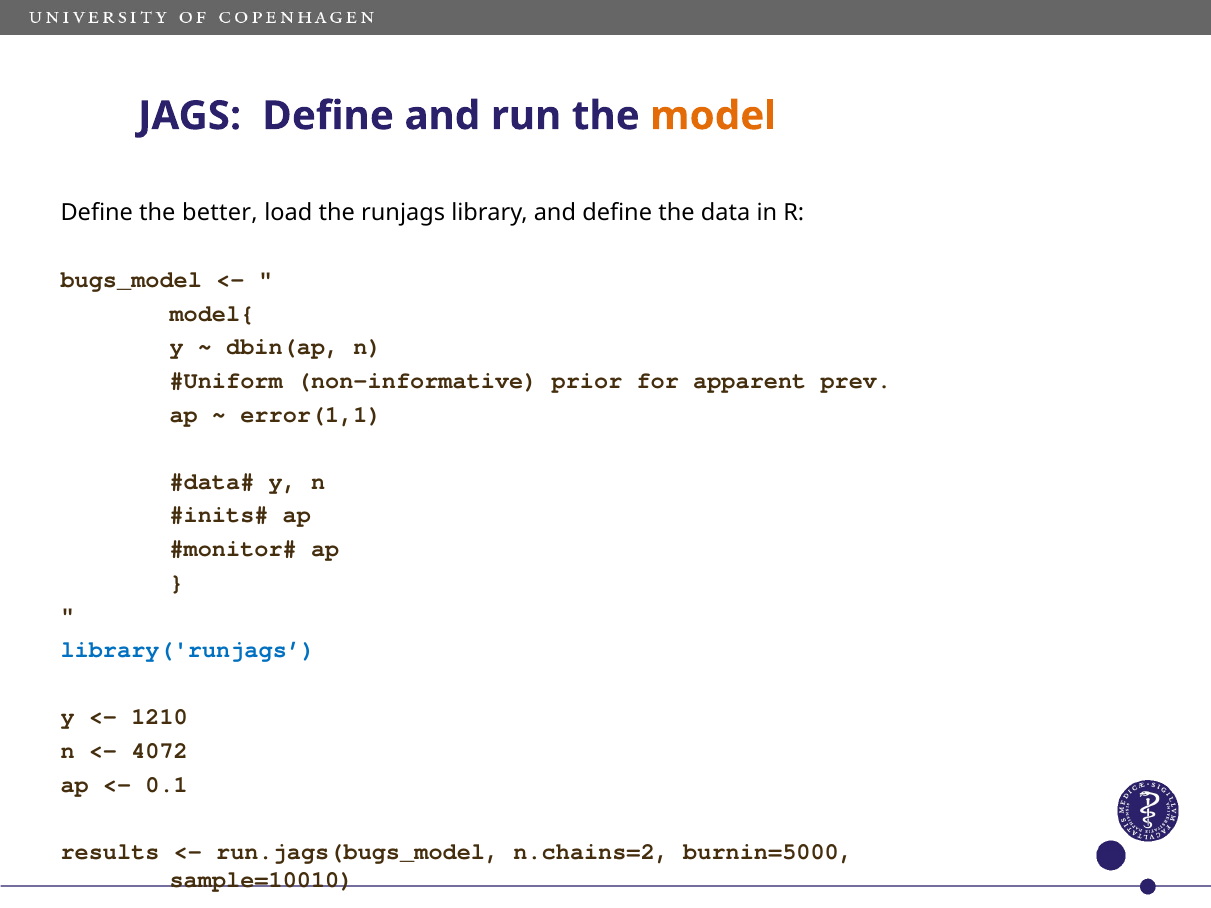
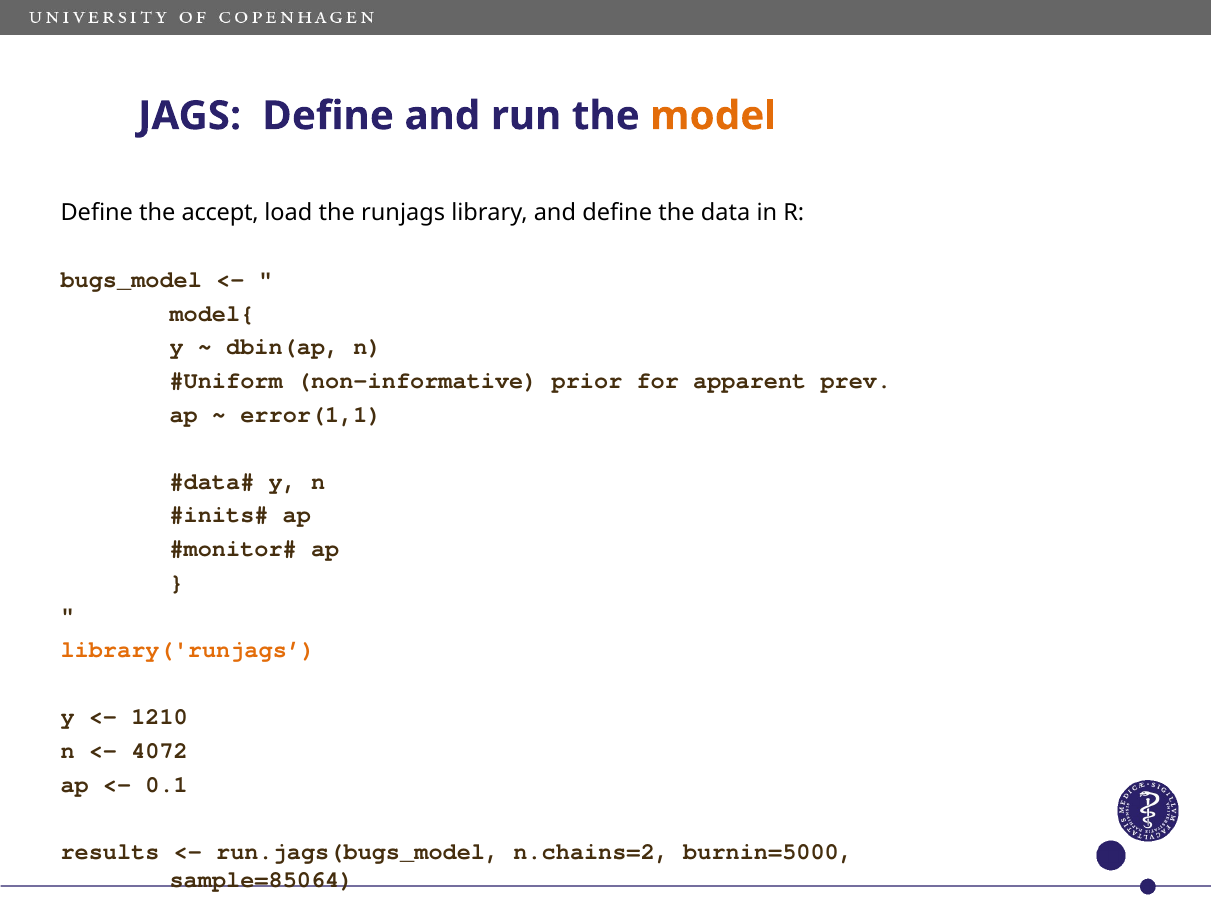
better: better -> accept
library('runjags colour: blue -> orange
sample=10010: sample=10010 -> sample=85064
